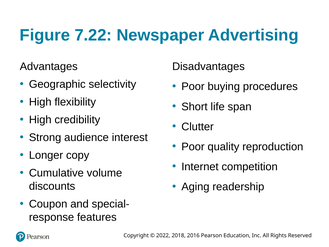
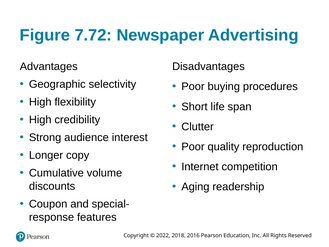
7.22: 7.22 -> 7.72
